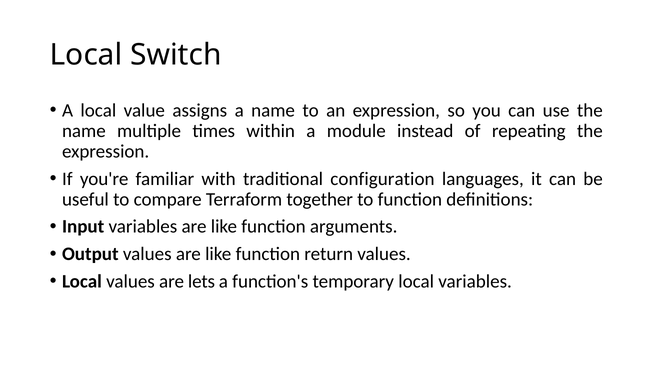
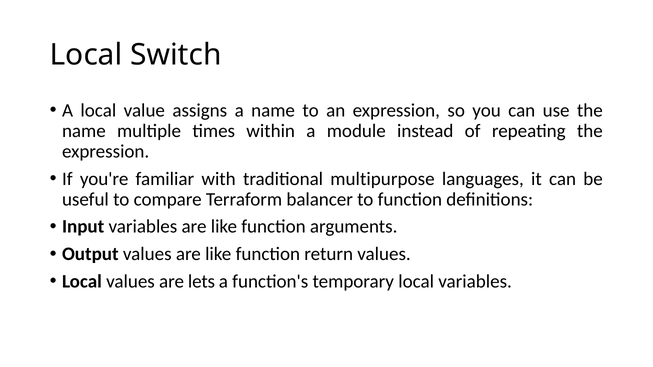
configuration: configuration -> multipurpose
together: together -> balancer
